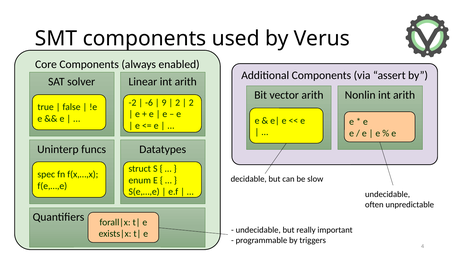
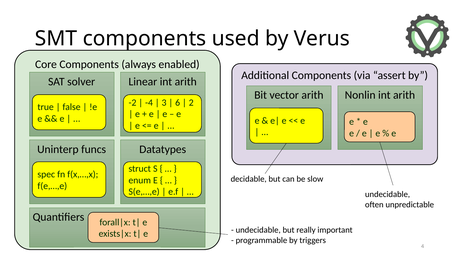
-6: -6 -> -4
9: 9 -> 3
2 at (178, 103): 2 -> 6
